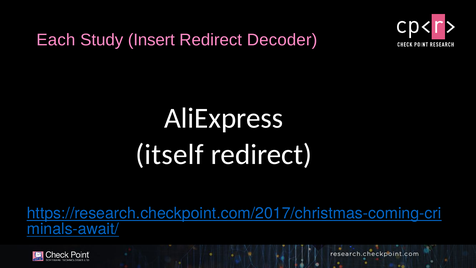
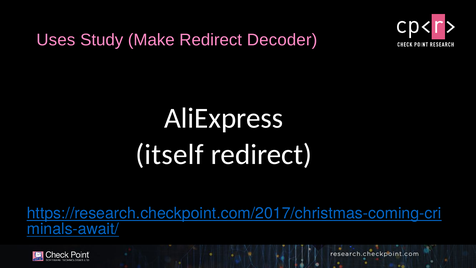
Each: Each -> Uses
Insert: Insert -> Make
